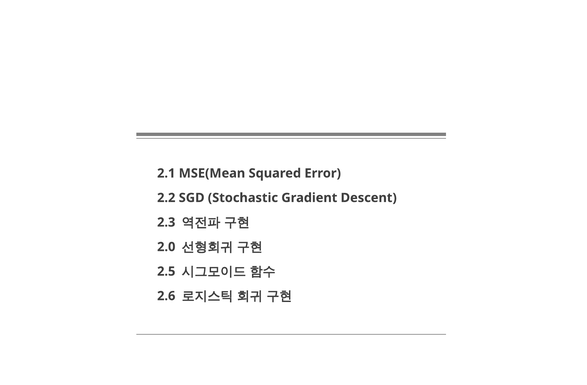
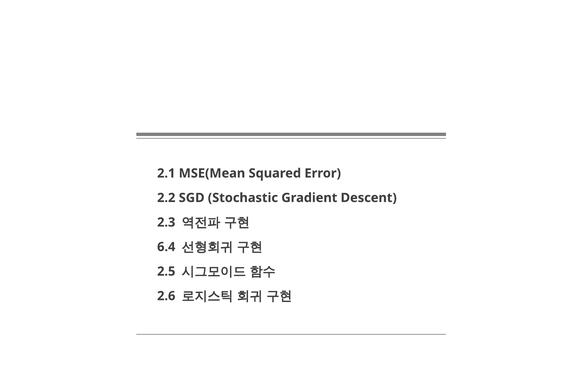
2.0: 2.0 -> 6.4
